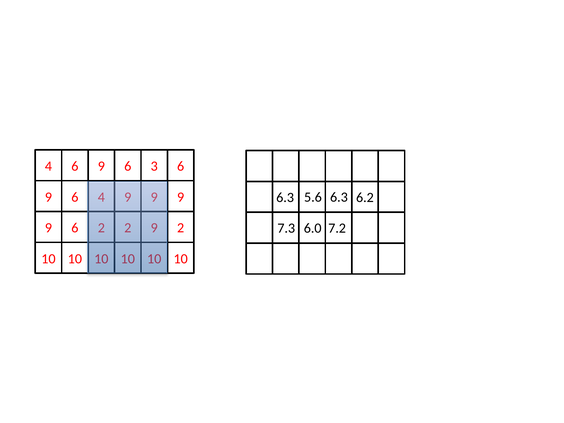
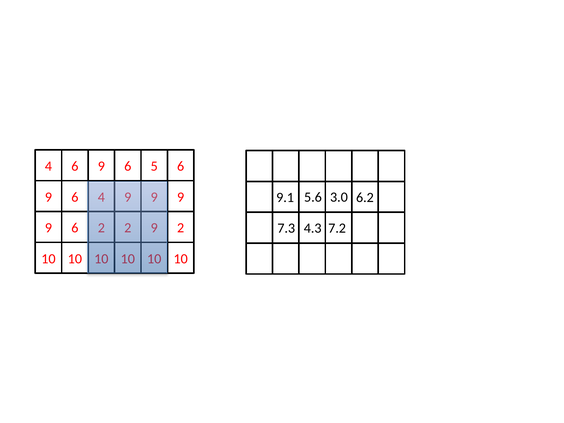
3: 3 -> 5
6.3 at (285, 197): 6.3 -> 9.1
5.6 6.3: 6.3 -> 3.0
6.0: 6.0 -> 4.3
